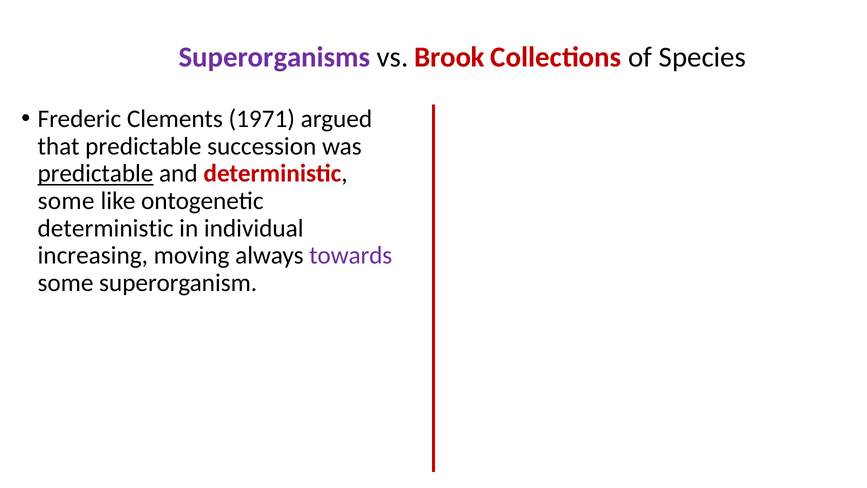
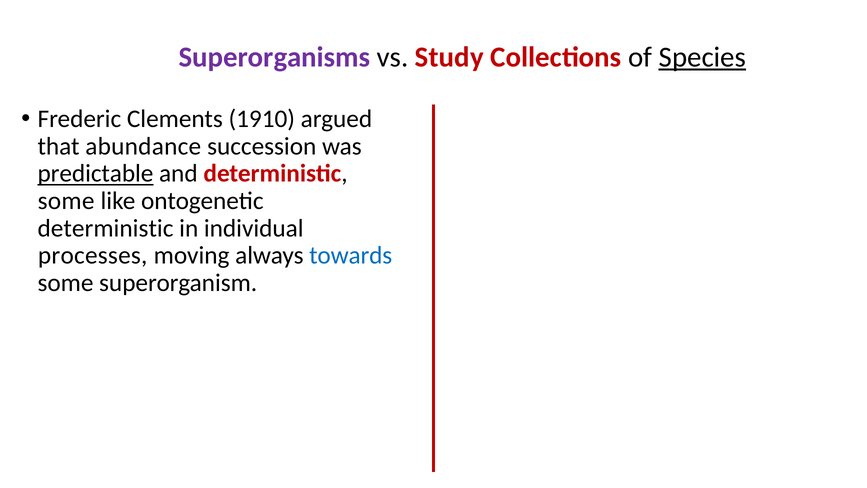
Brook: Brook -> Study
Species underline: none -> present
1971: 1971 -> 1910
that predictable: predictable -> abundance
increasing: increasing -> processes
towards colour: purple -> blue
